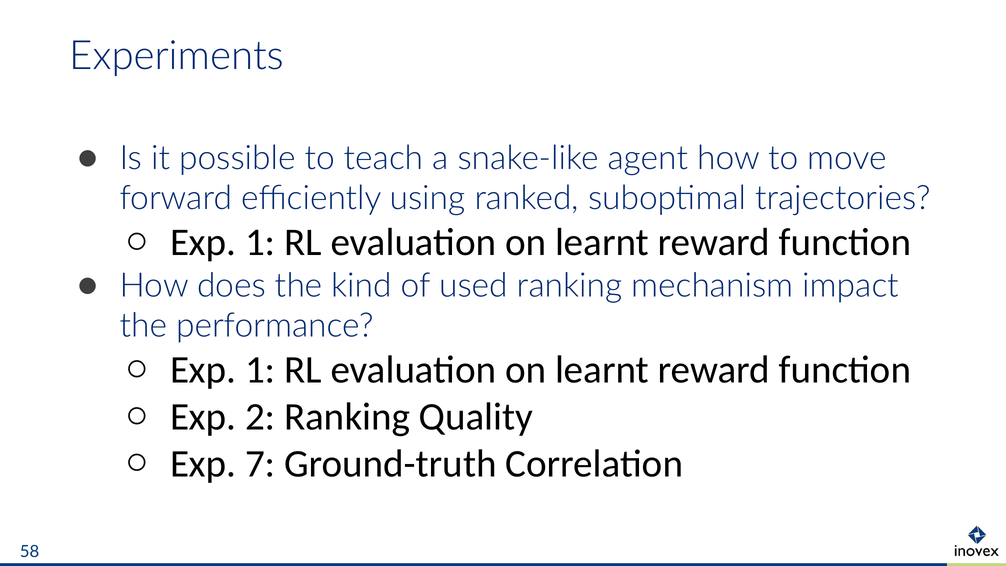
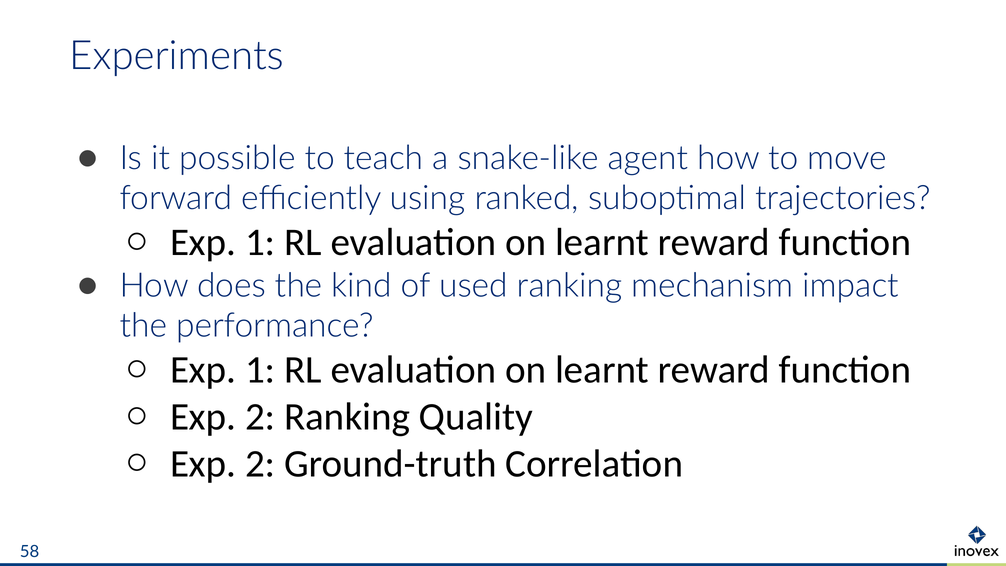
7 at (260, 464): 7 -> 2
